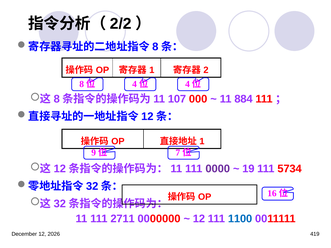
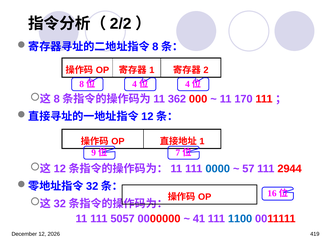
107: 107 -> 362
884: 884 -> 170
0000 colour: purple -> blue
19: 19 -> 57
5734: 5734 -> 2944
2711: 2711 -> 5057
12 at (199, 219): 12 -> 41
